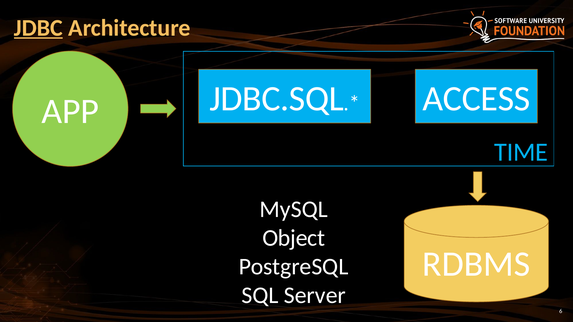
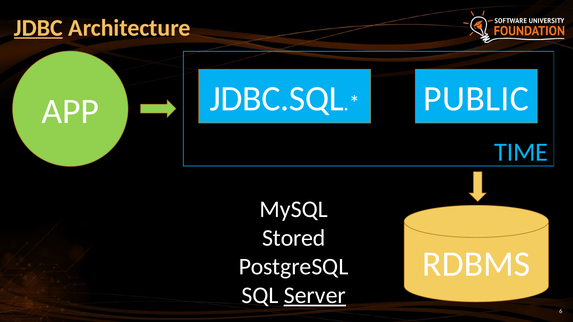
ACCESS: ACCESS -> PUBLIC
Object: Object -> Stored
Server underline: none -> present
